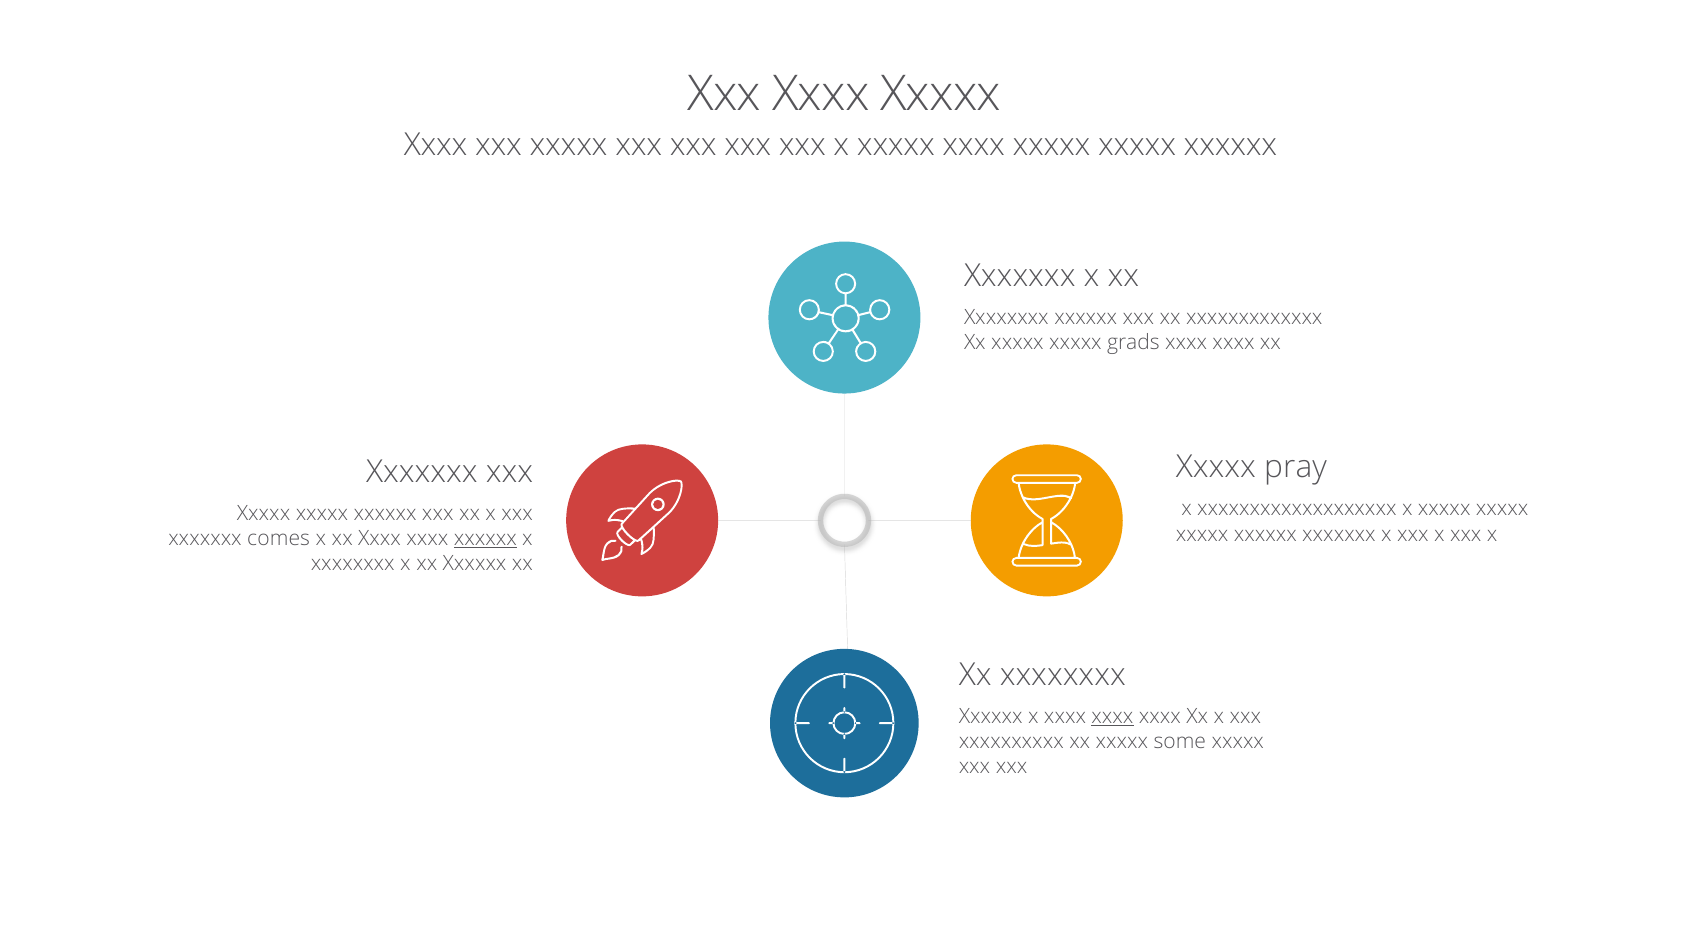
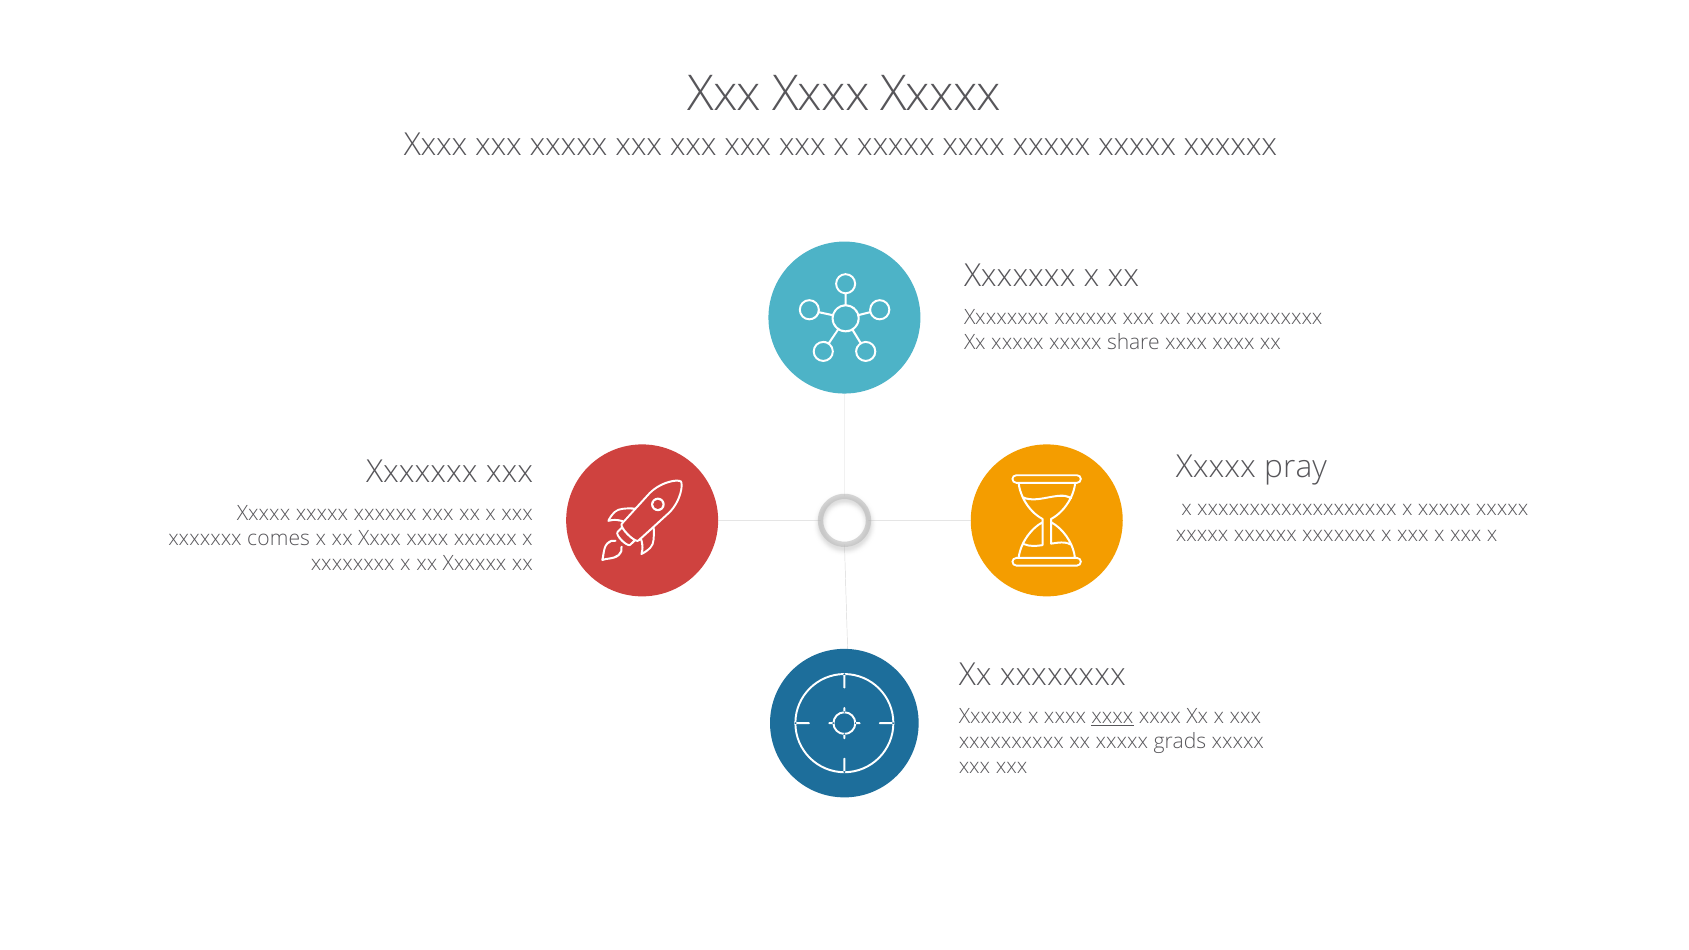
grads: grads -> share
xxxxxx at (485, 539) underline: present -> none
some: some -> grads
